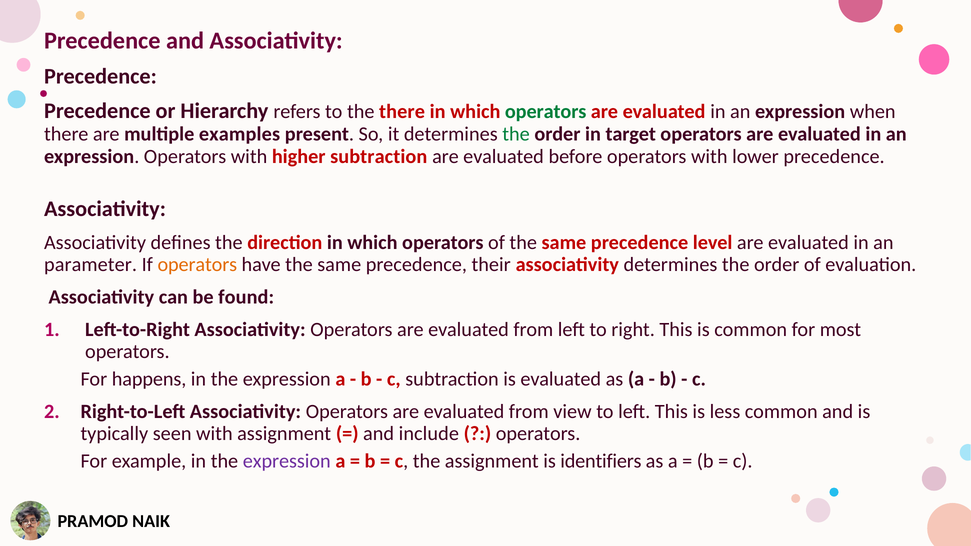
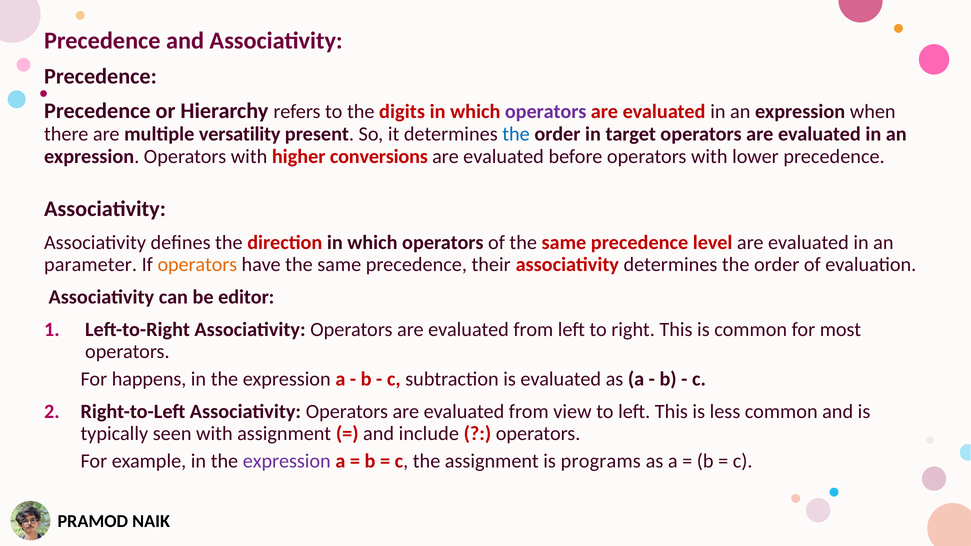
the there: there -> digits
operators at (546, 111) colour: green -> purple
examples: examples -> versatility
the at (516, 134) colour: green -> blue
higher subtraction: subtraction -> conversions
found: found -> editor
identifiers: identifiers -> programs
